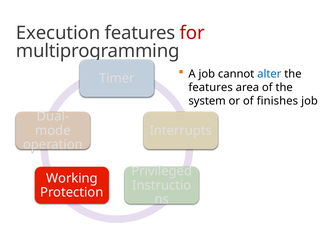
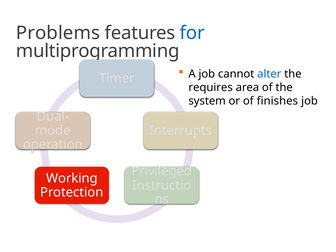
Execution: Execution -> Problems
for colour: red -> blue
features at (211, 87): features -> requires
